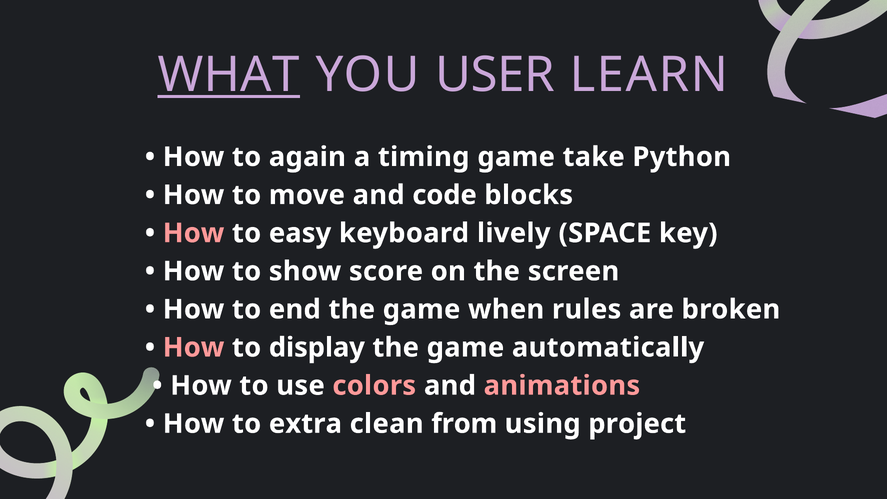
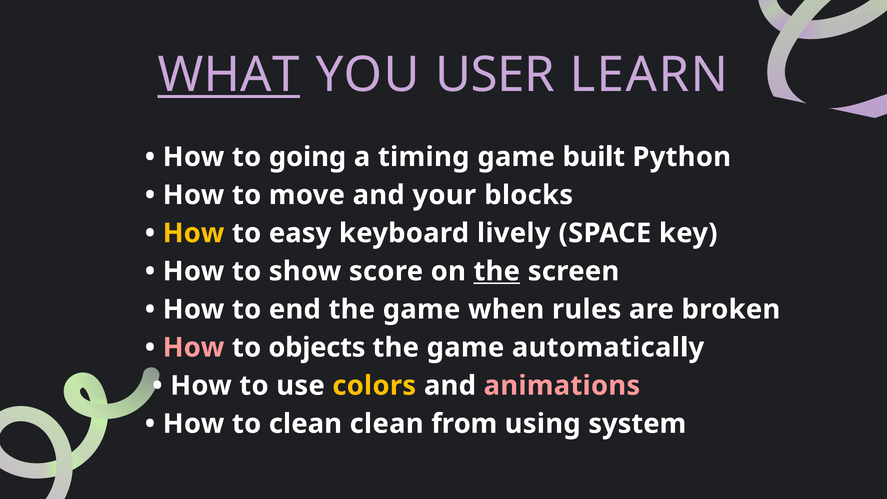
again: again -> going
take: take -> built
code: code -> your
How at (194, 233) colour: pink -> yellow
the at (497, 271) underline: none -> present
display: display -> objects
colors colour: pink -> yellow
to extra: extra -> clean
project: project -> system
